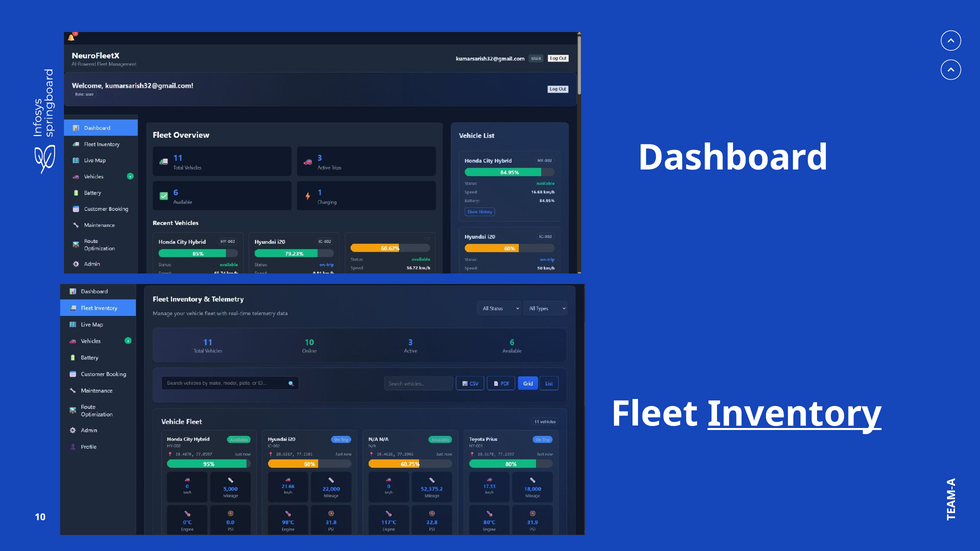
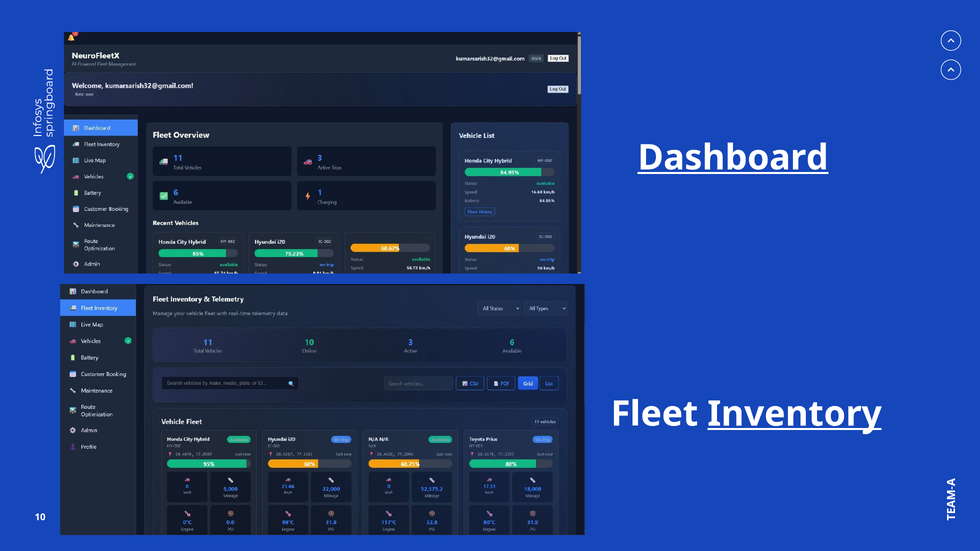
Dashboard underline: none -> present
